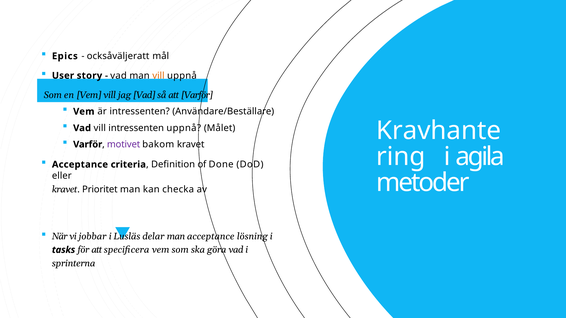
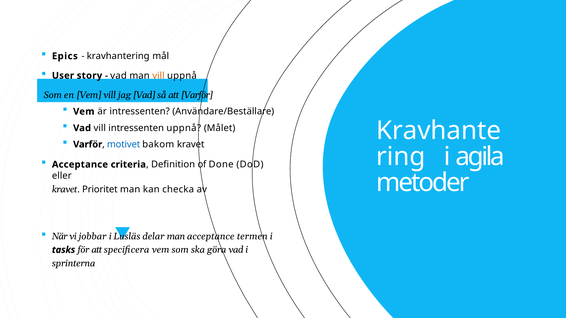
ocksåväljeratt: ocksåväljeratt -> kravhantering
motivet colour: purple -> blue
lösning: lösning -> termen
